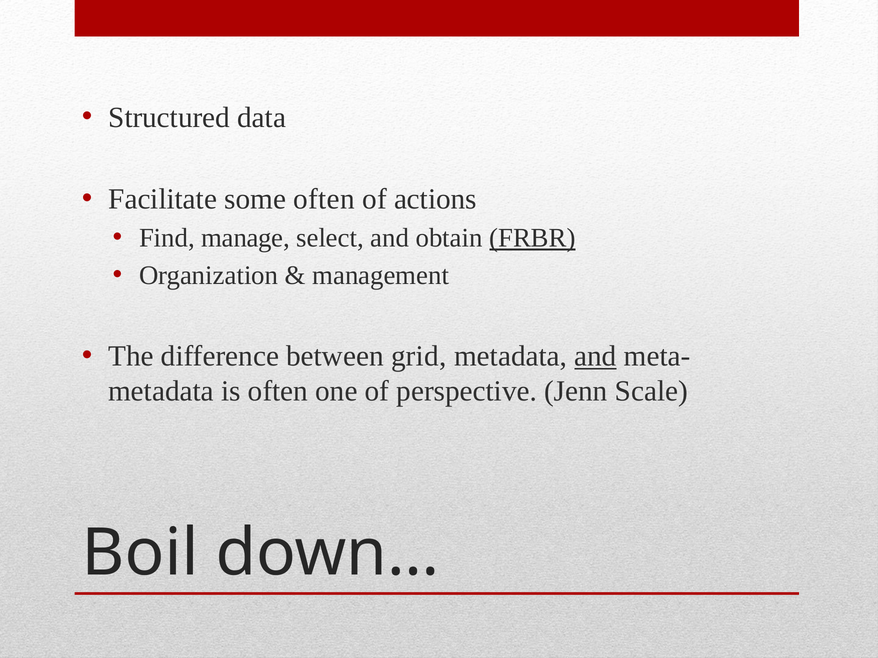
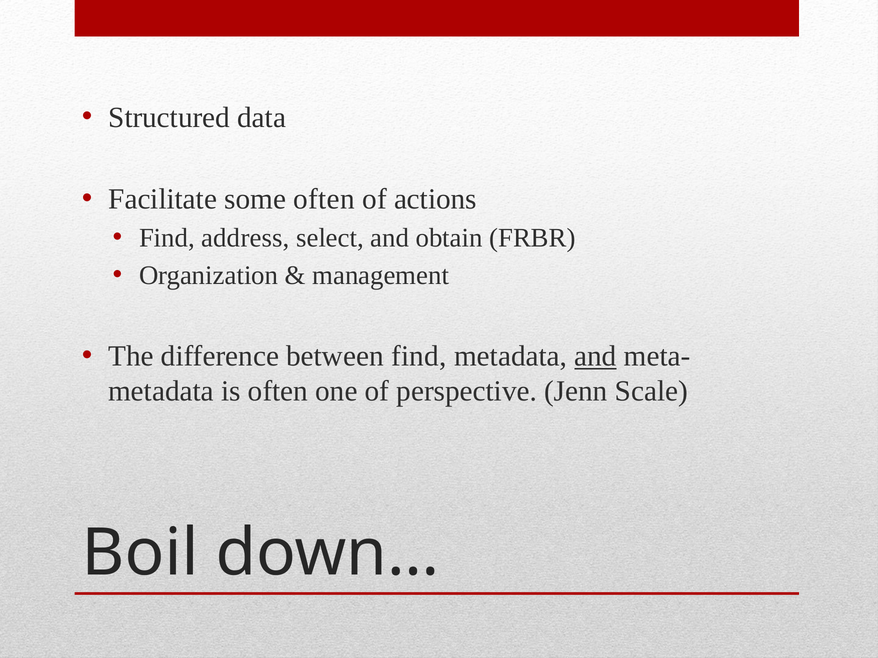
manage: manage -> address
FRBR underline: present -> none
between grid: grid -> find
